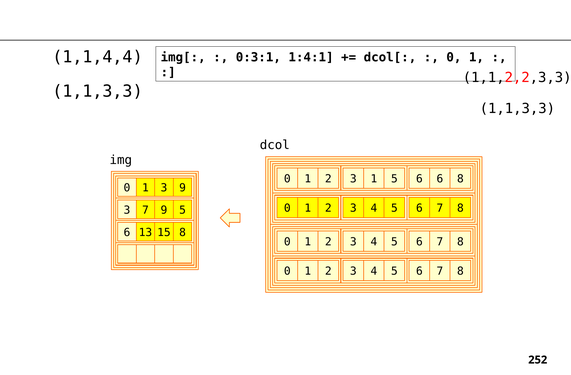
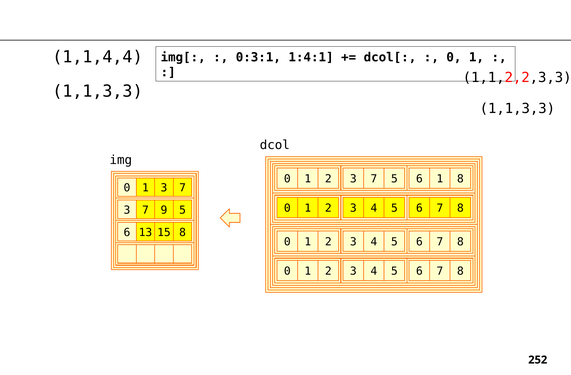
2 3 1: 1 -> 7
6 6: 6 -> 1
1 3 9: 9 -> 7
